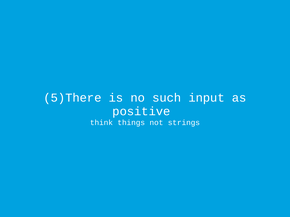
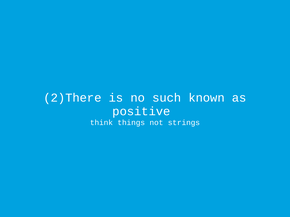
5)There: 5)There -> 2)There
input: input -> known
